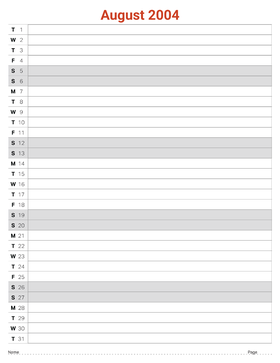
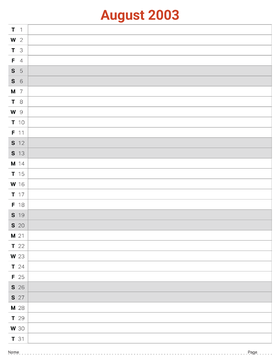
2004: 2004 -> 2003
